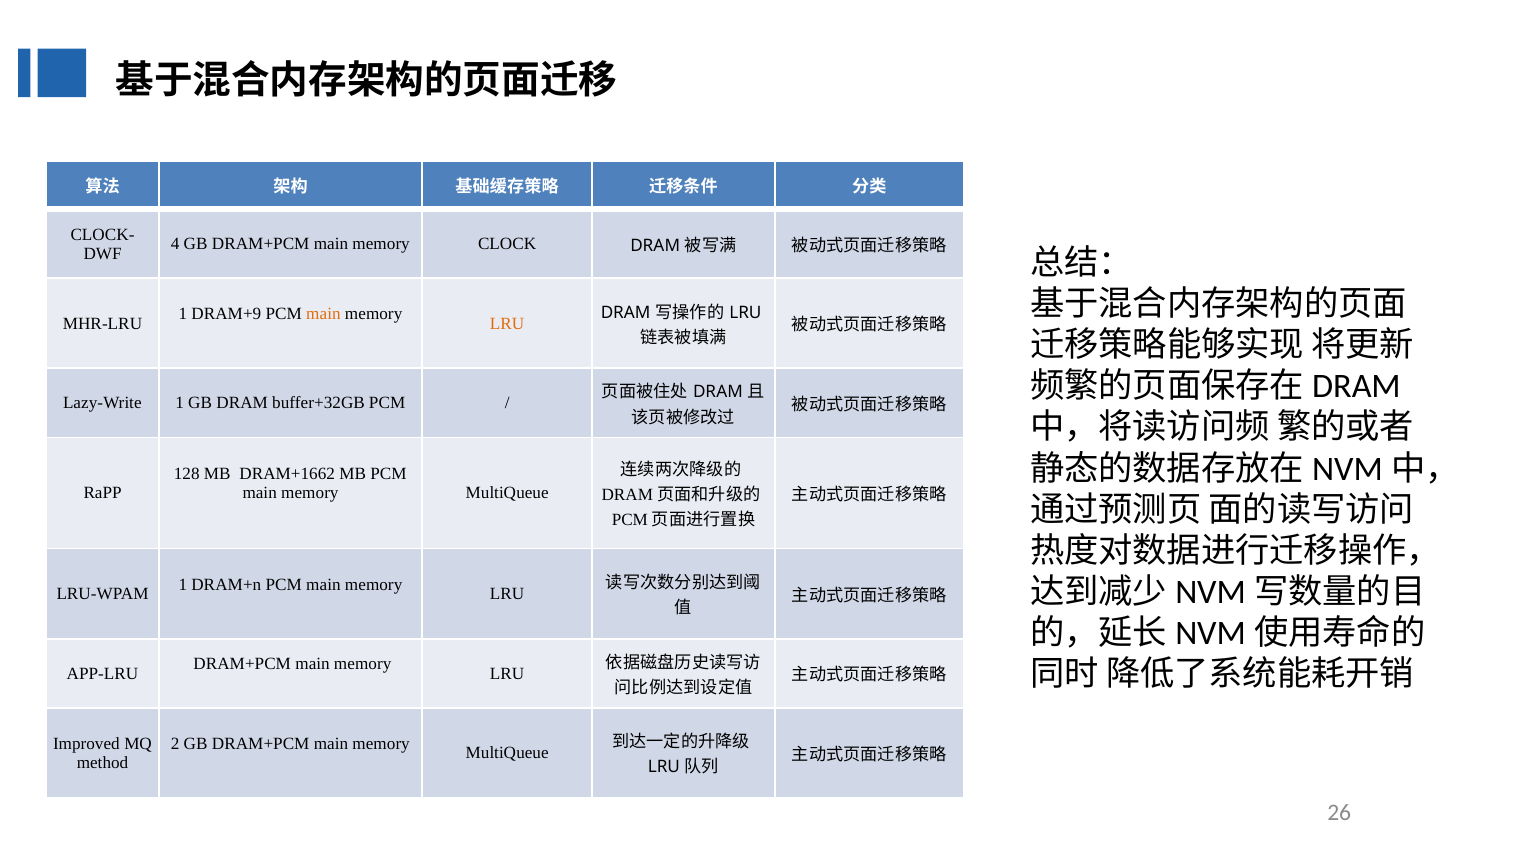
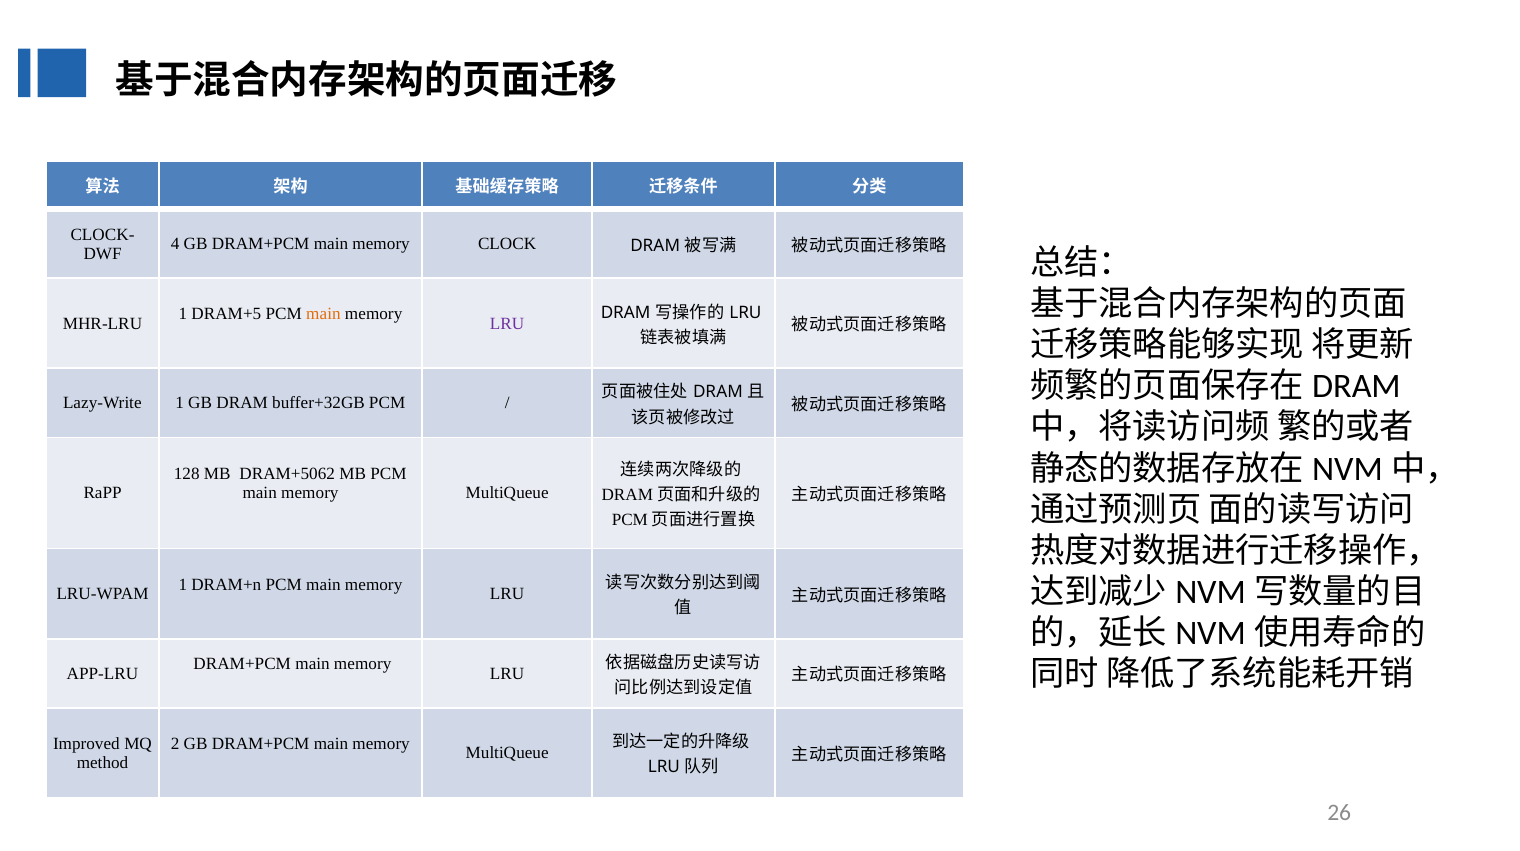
DRAM+9: DRAM+9 -> DRAM+5
LRU at (507, 324) colour: orange -> purple
DRAM+1662: DRAM+1662 -> DRAM+5062
